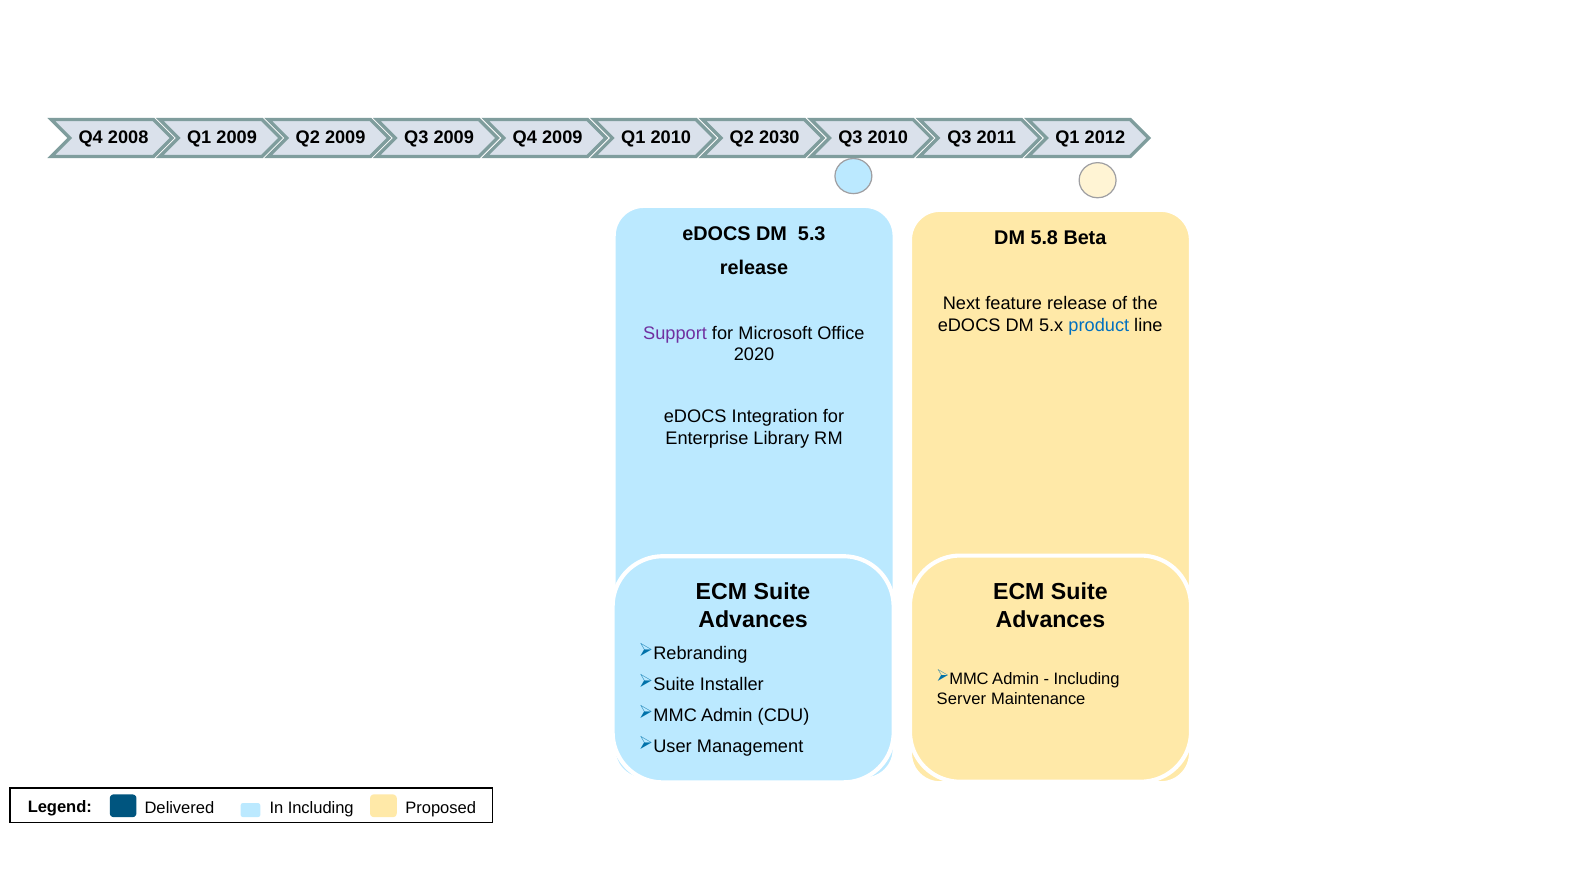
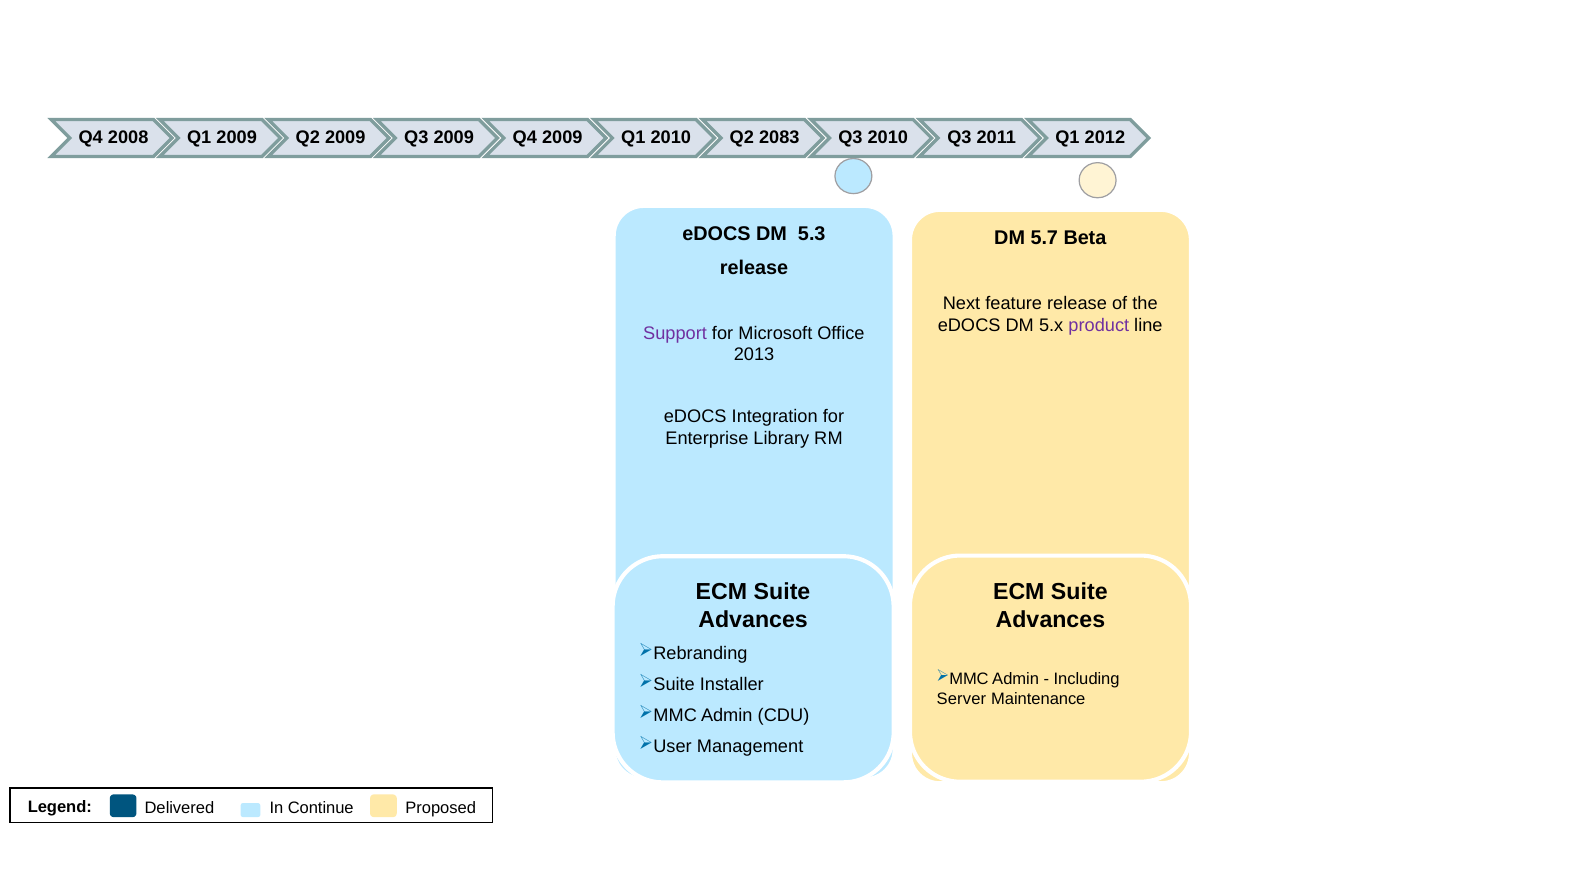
2030: 2030 -> 2083
5.8: 5.8 -> 5.7
product colour: blue -> purple
2020: 2020 -> 2013
In Including: Including -> Continue
